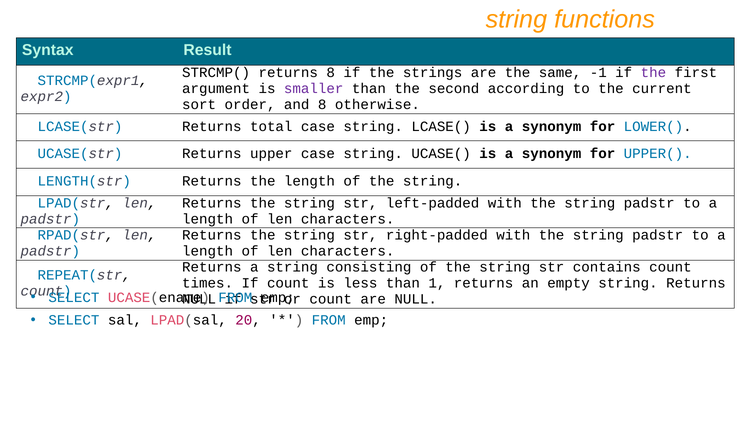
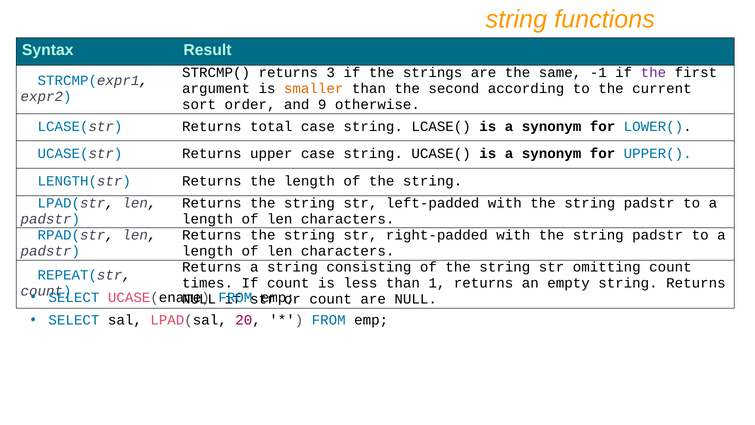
returns 8: 8 -> 3
smaller colour: purple -> orange
and 8: 8 -> 9
contains: contains -> omitting
